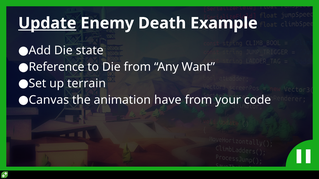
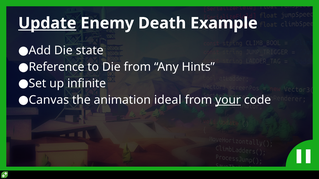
Want: Want -> Hints
terrain: terrain -> infinite
have: have -> ideal
your underline: none -> present
